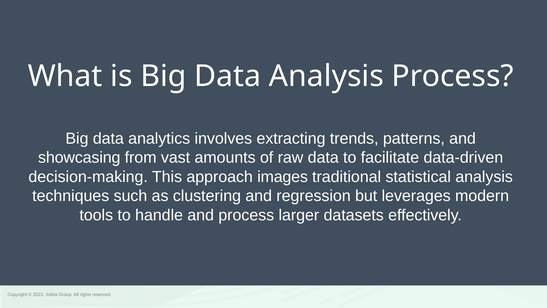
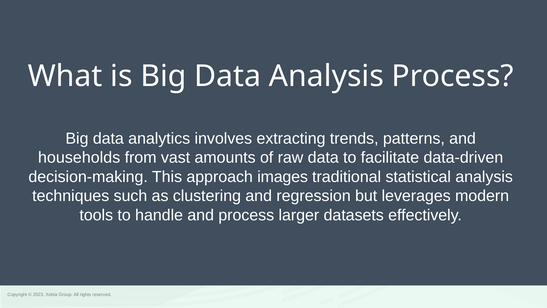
showcasing: showcasing -> households
